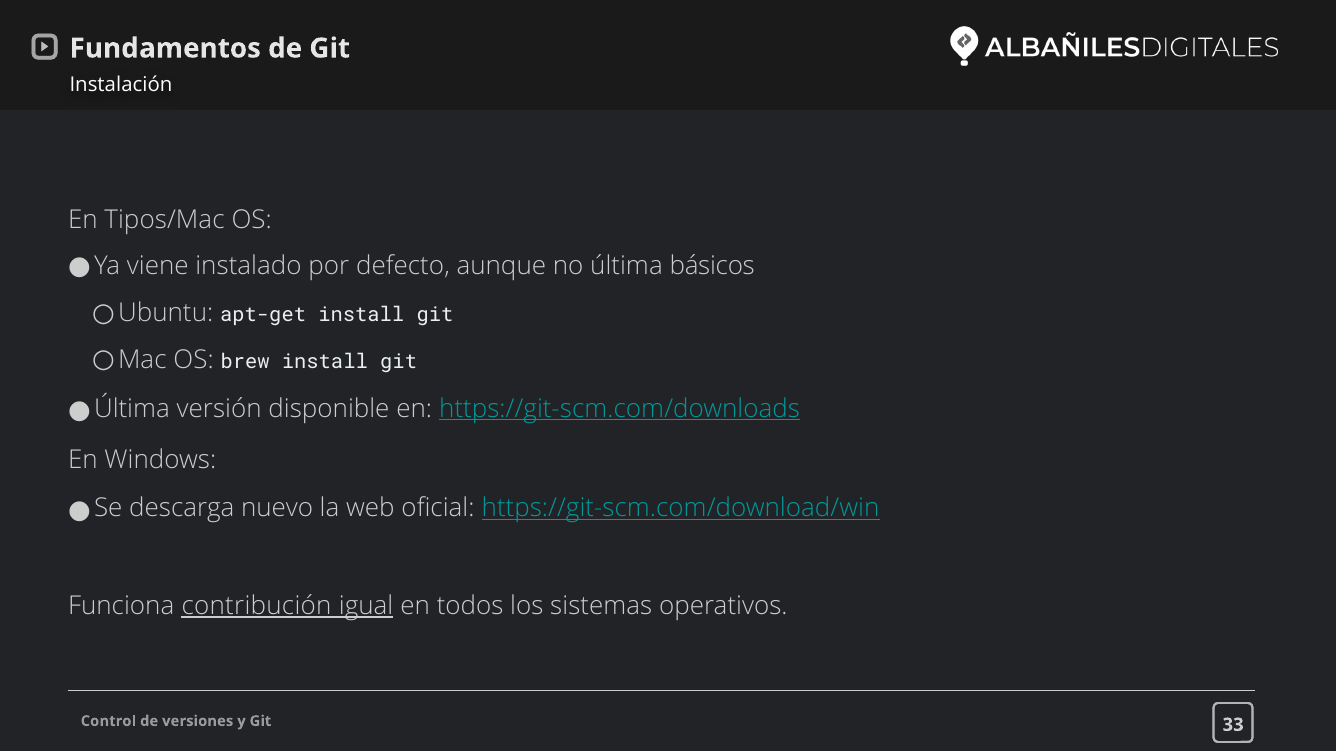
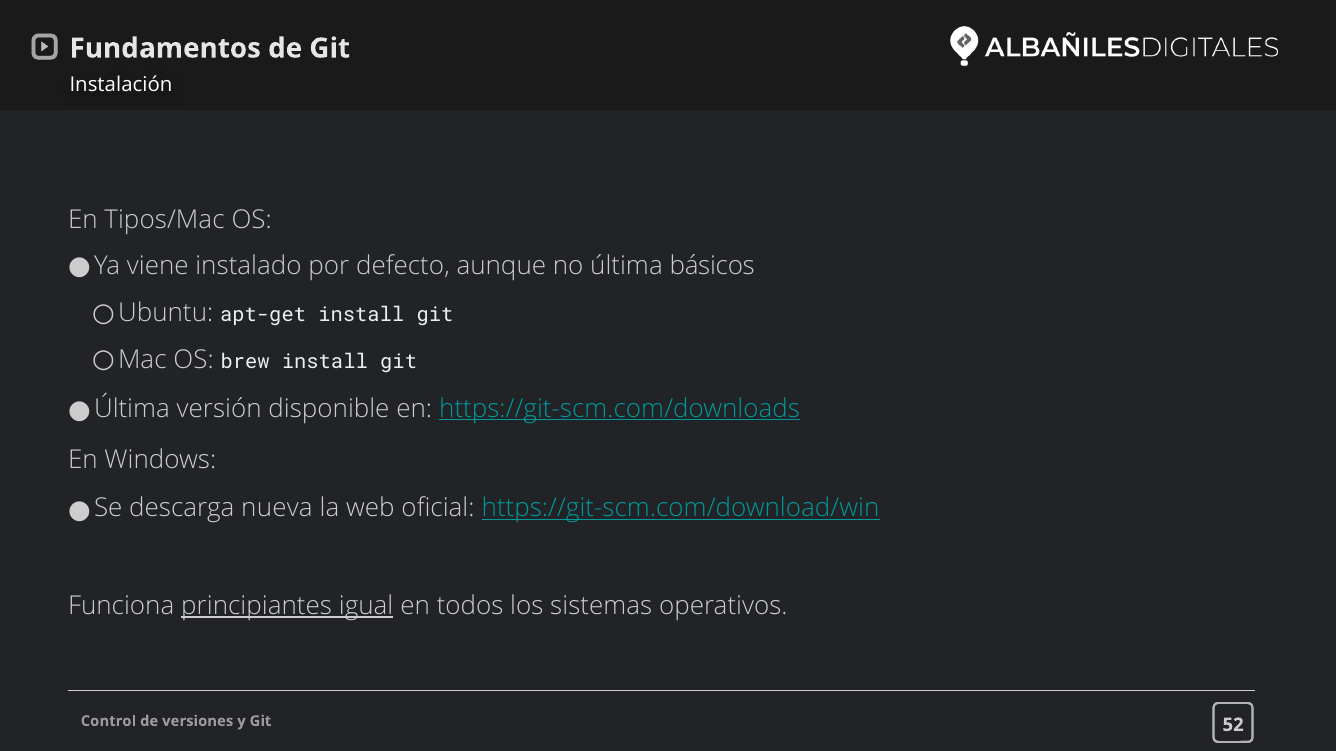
nuevo: nuevo -> nueva
contribución: contribución -> principiantes
33: 33 -> 52
